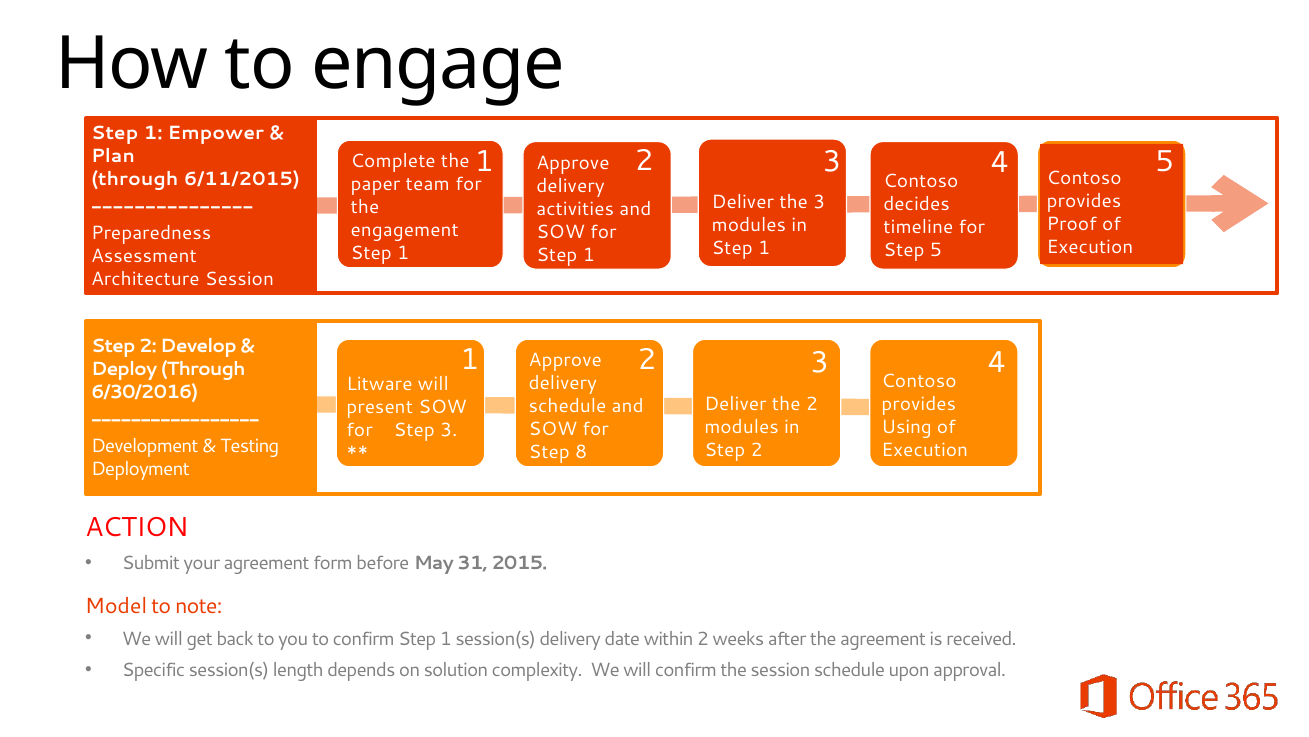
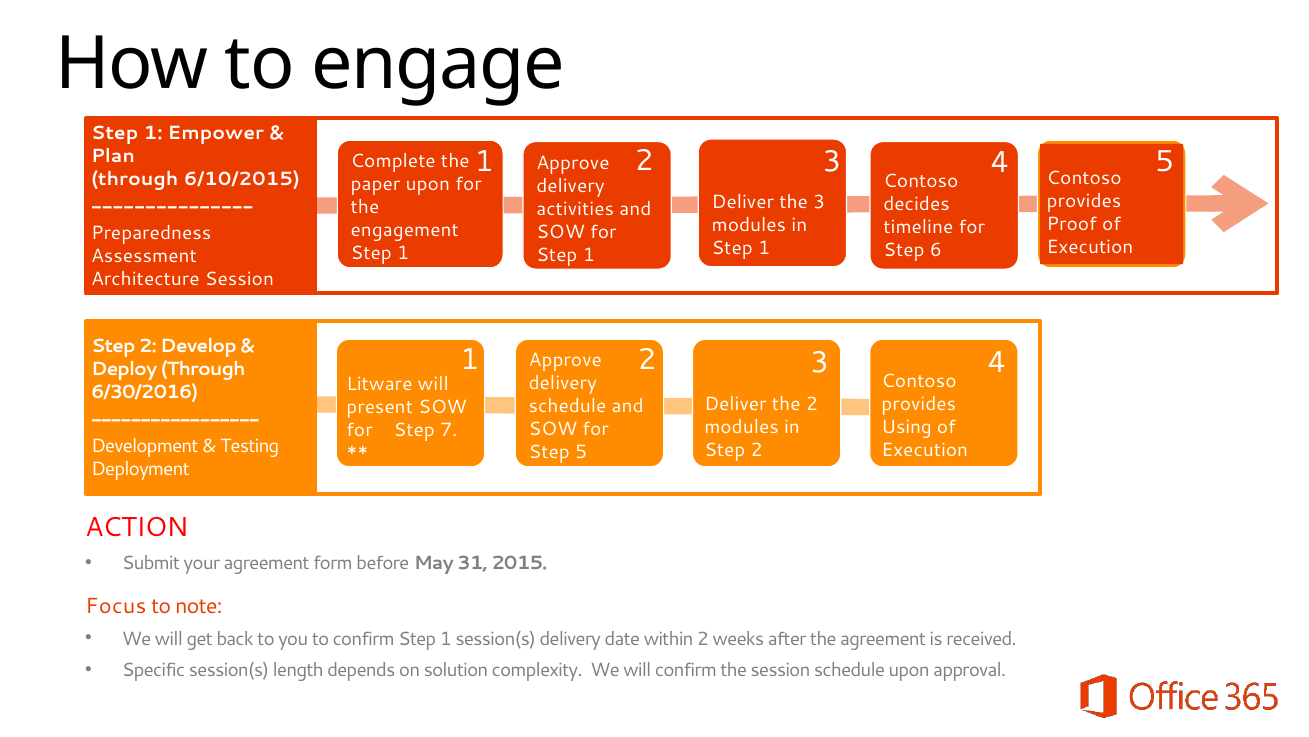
6/11/2015: 6/11/2015 -> 6/10/2015
paper team: team -> upon
Step 5: 5 -> 6
Step 3: 3 -> 7
Step 8: 8 -> 5
Model: Model -> Focus
